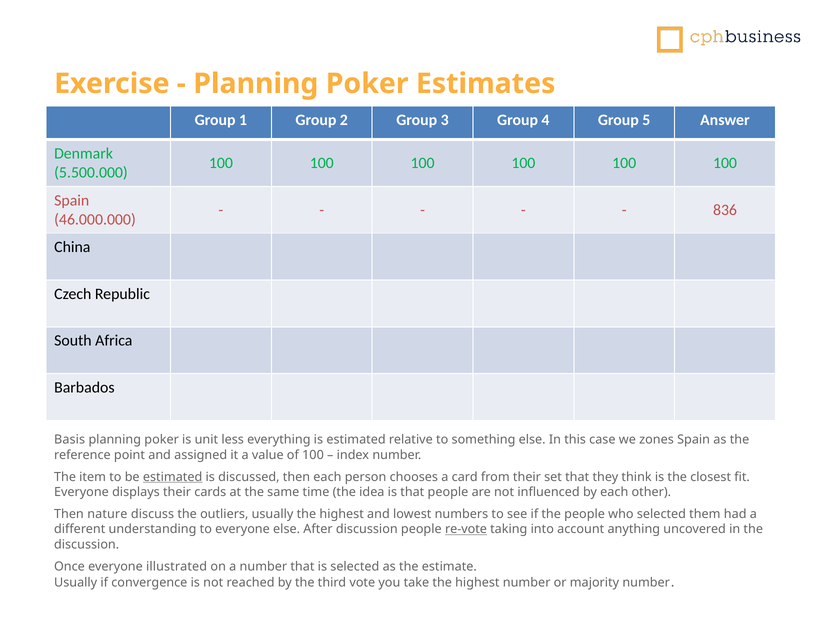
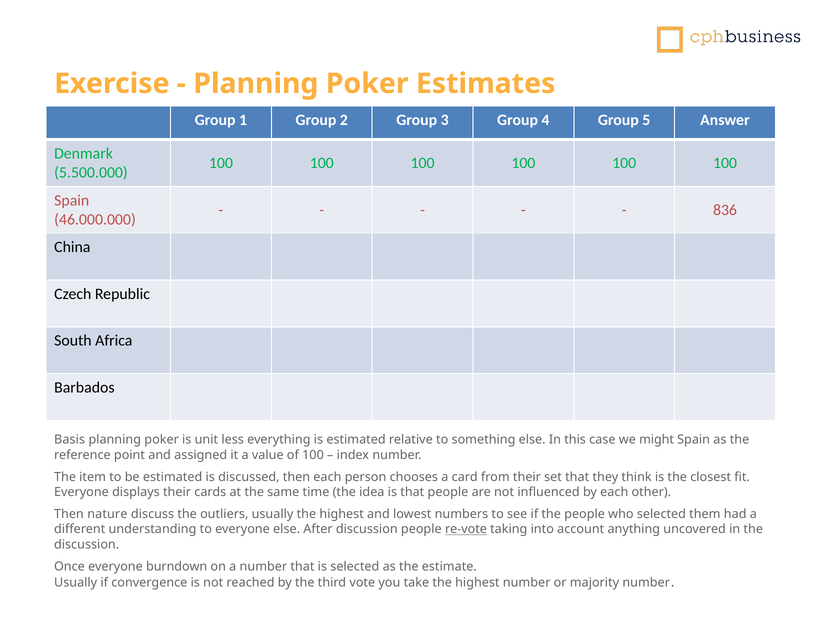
zones: zones -> might
estimated at (173, 477) underline: present -> none
illustrated: illustrated -> burndown
